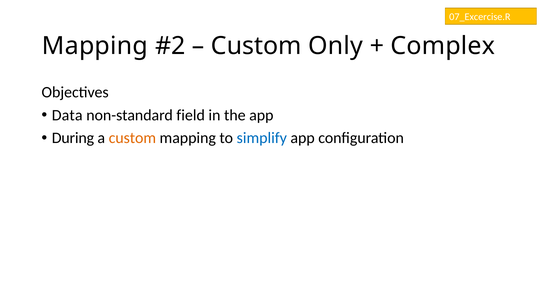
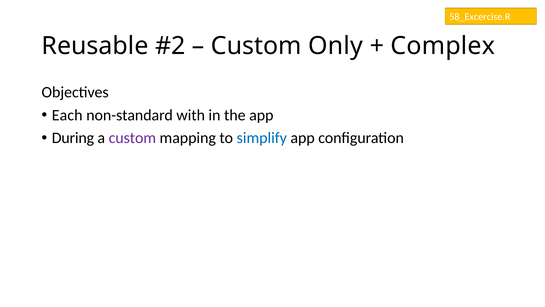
07_Excercise.R: 07_Excercise.R -> 58_Excercise.R
Mapping at (95, 46): Mapping -> Reusable
Data: Data -> Each
field: field -> with
custom at (132, 138) colour: orange -> purple
